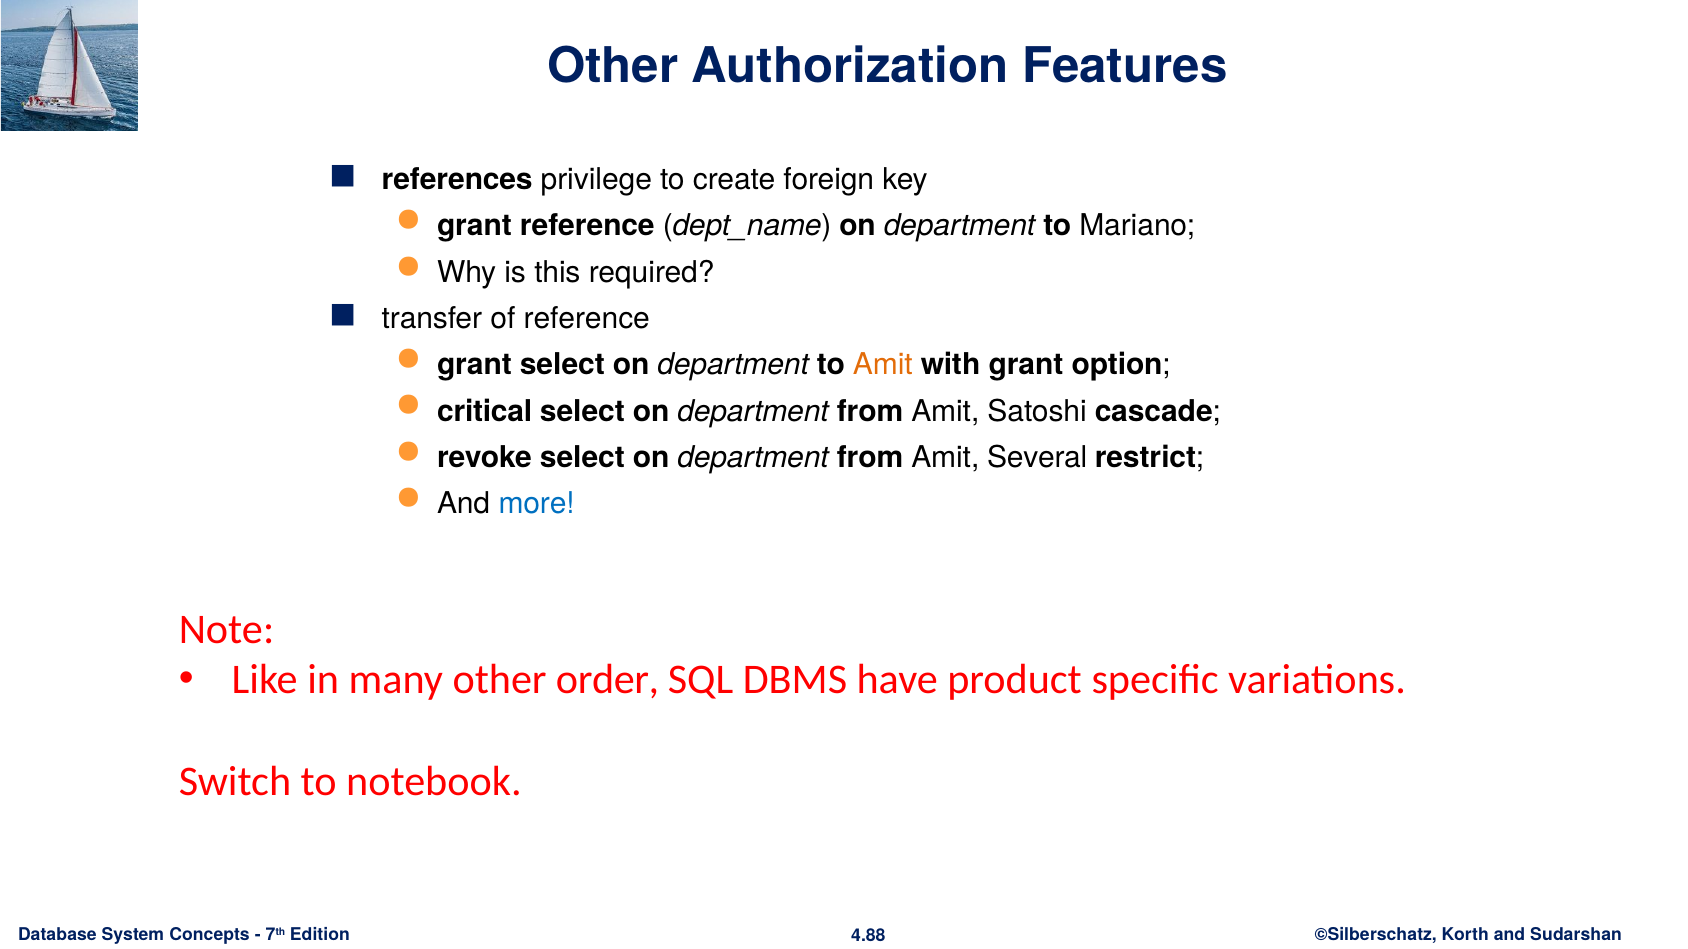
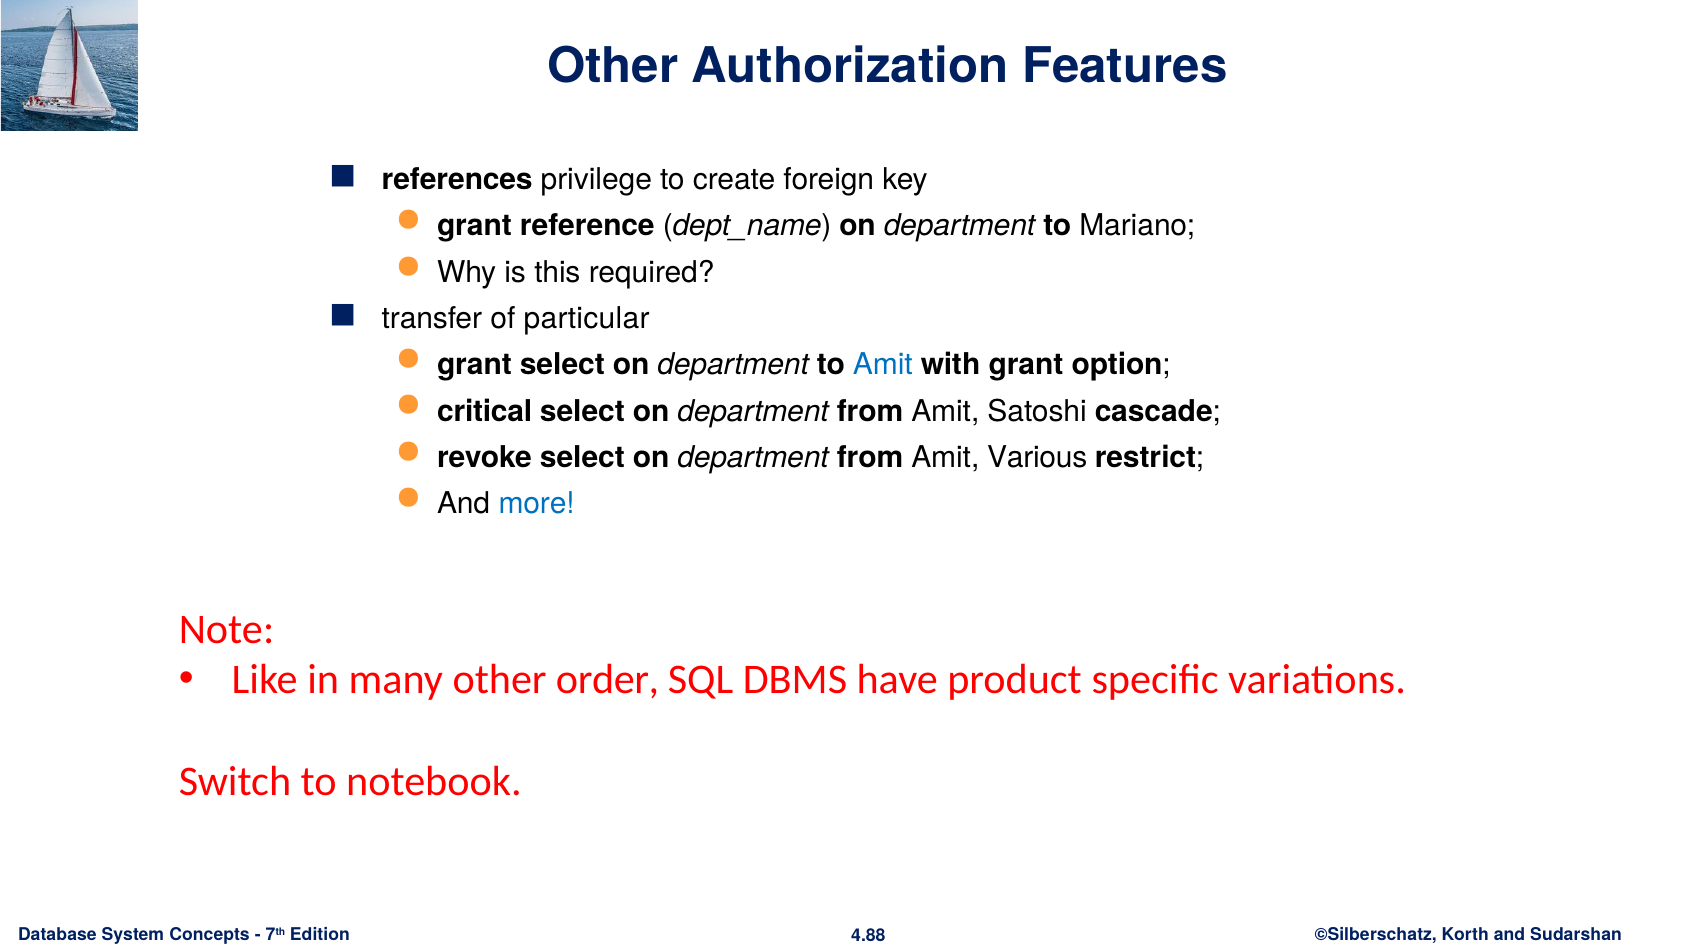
of reference: reference -> particular
Amit at (883, 365) colour: orange -> blue
Several: Several -> Various
